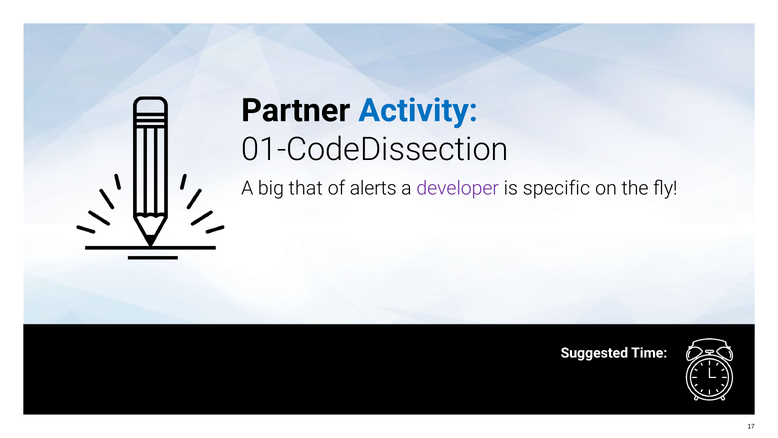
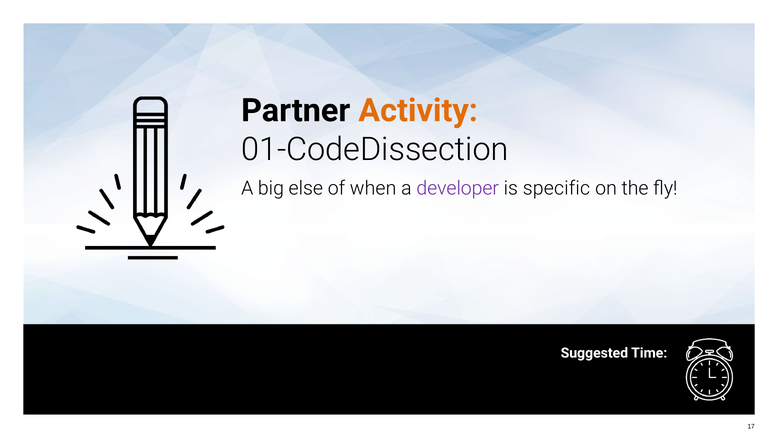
Activity colour: blue -> orange
that: that -> else
alerts: alerts -> when
